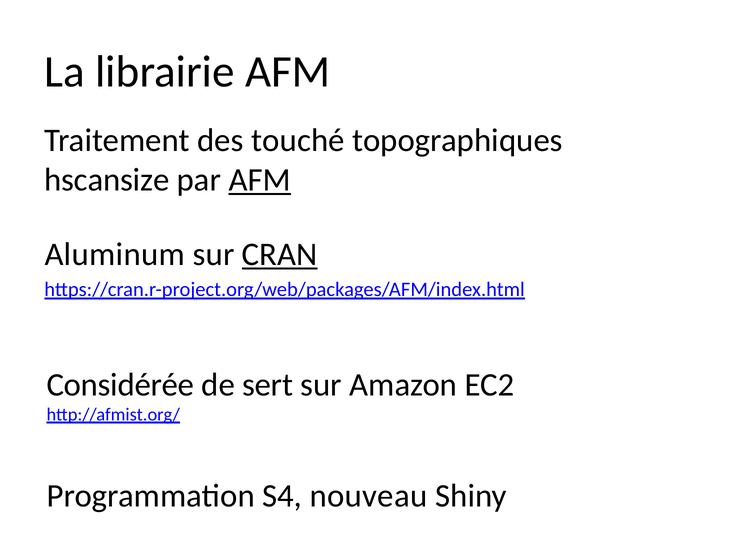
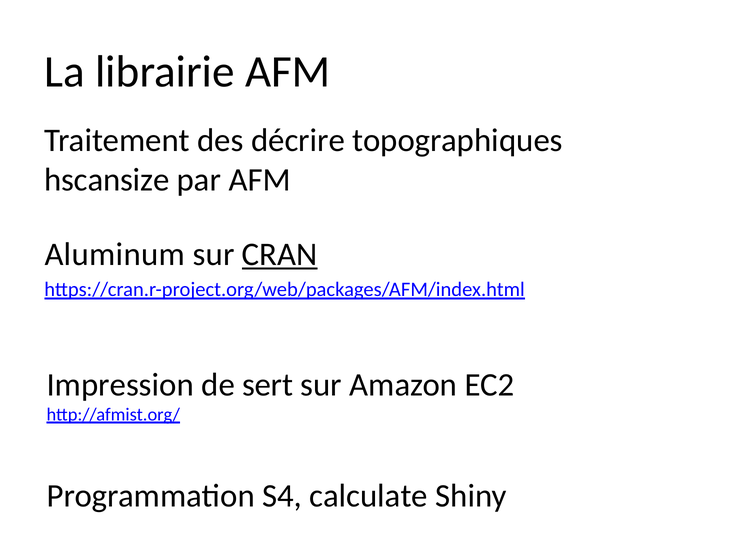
touché: touché -> décrire
AFM at (260, 179) underline: present -> none
Considérée: Considérée -> Impression
nouveau: nouveau -> calculate
